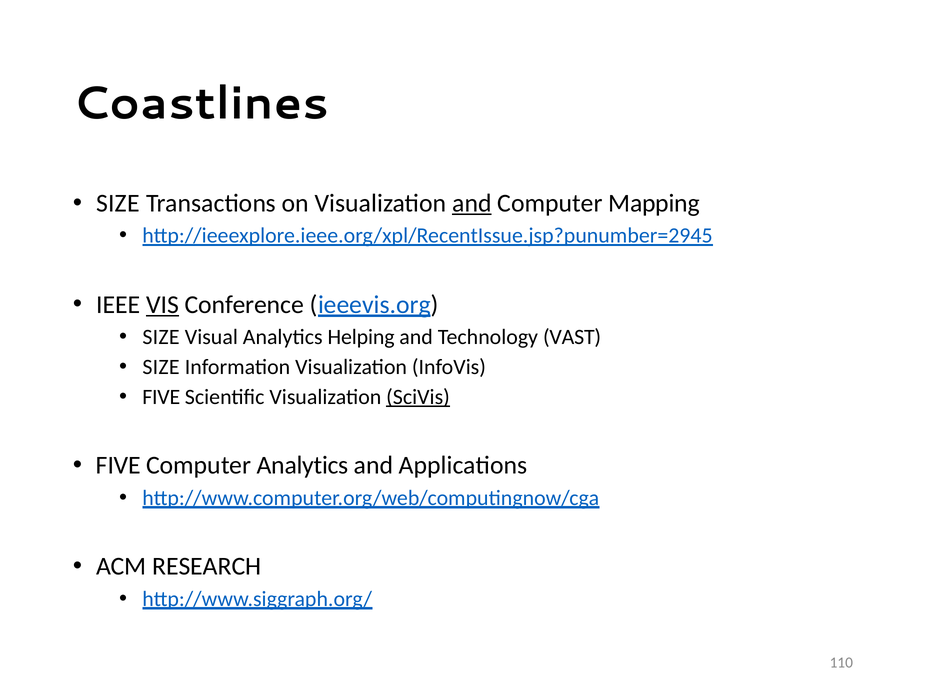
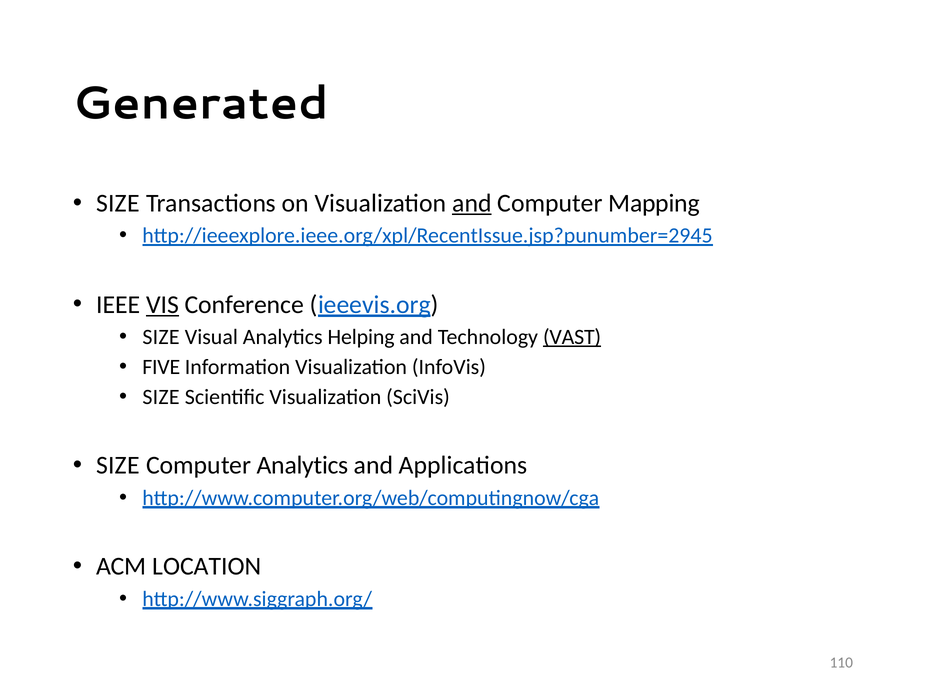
Coastlines: Coastlines -> Generated
VAST underline: none -> present
SIZE at (161, 367): SIZE -> FIVE
FIVE at (161, 397): FIVE -> SIZE
SciVis underline: present -> none
FIVE at (118, 466): FIVE -> SIZE
RESEARCH: RESEARCH -> LOCATION
